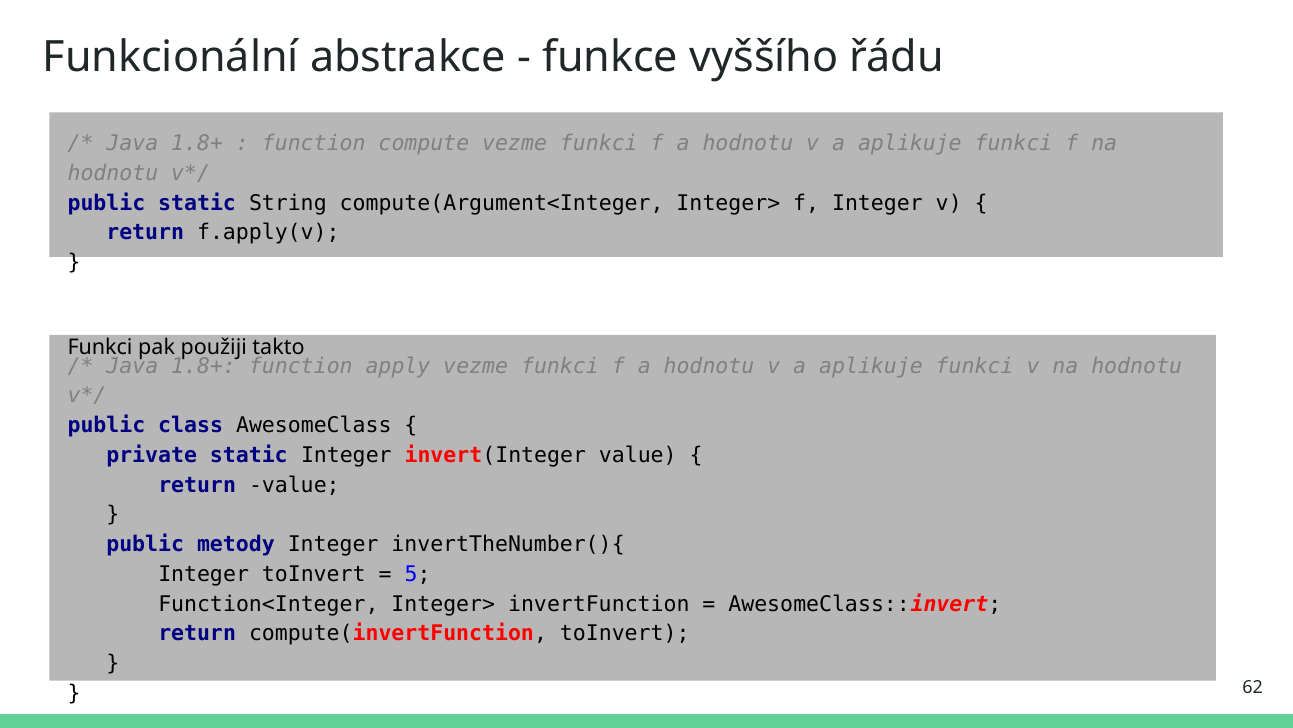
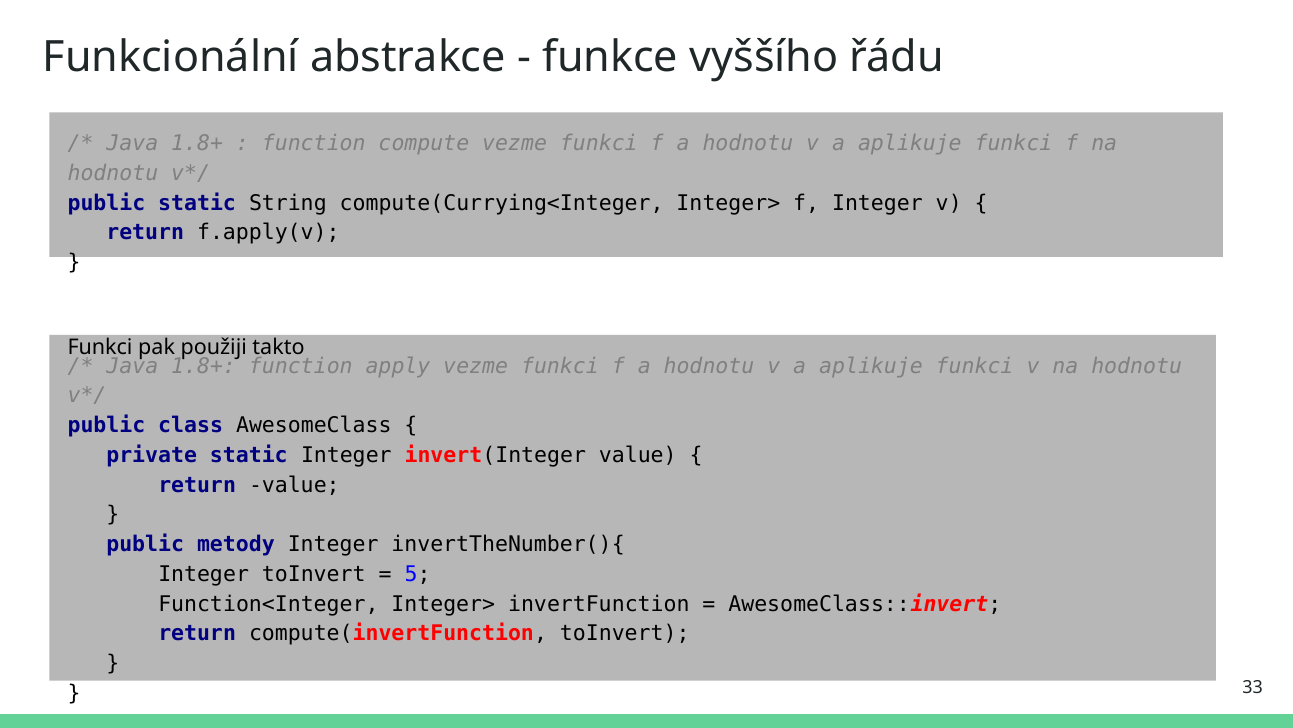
compute(Argument<Integer: compute(Argument<Integer -> compute(Currying<Integer
62: 62 -> 33
